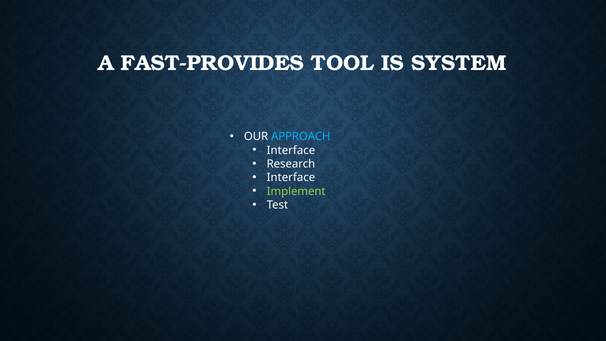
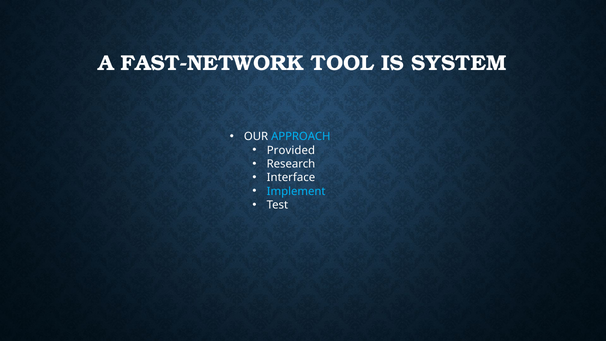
FAST-PROVIDES: FAST-PROVIDES -> FAST-NETWORK
Interface at (291, 150): Interface -> Provided
Implement colour: light green -> light blue
